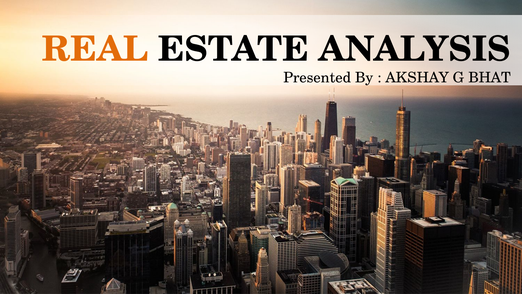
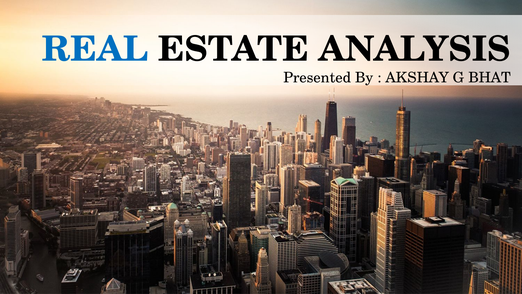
REAL colour: orange -> blue
